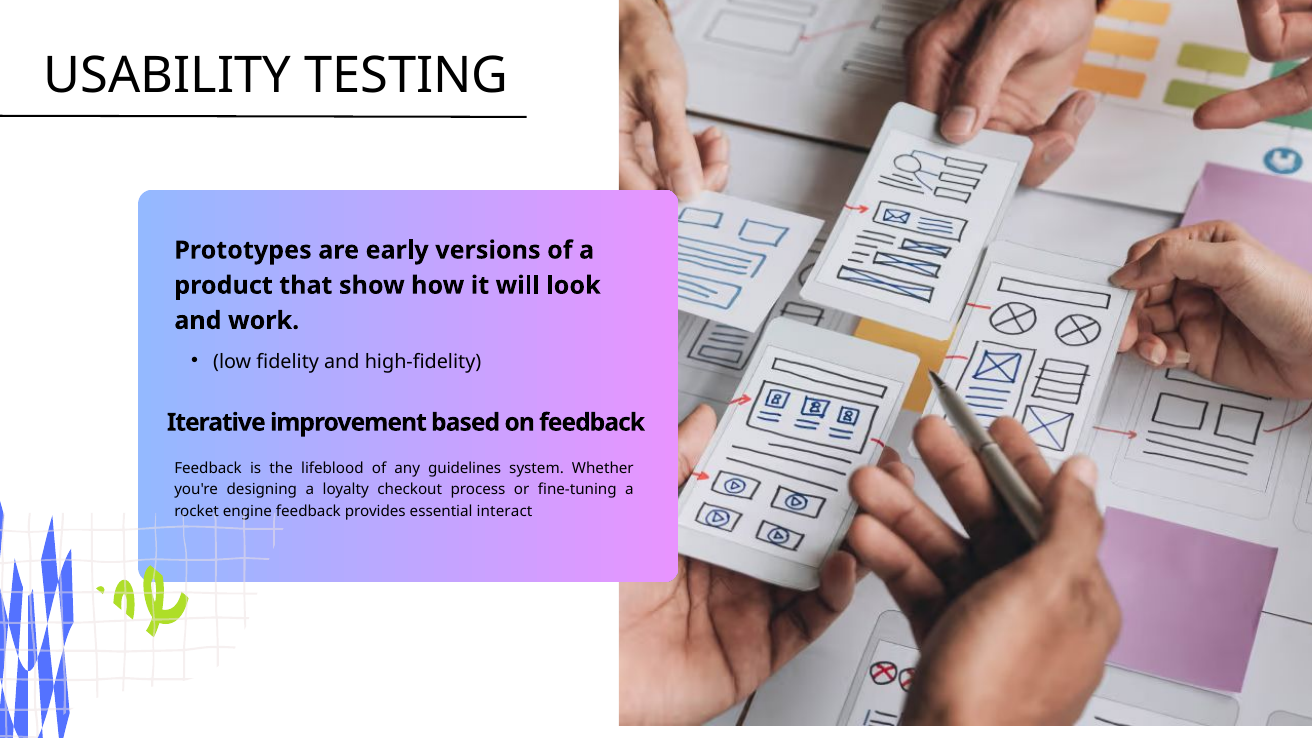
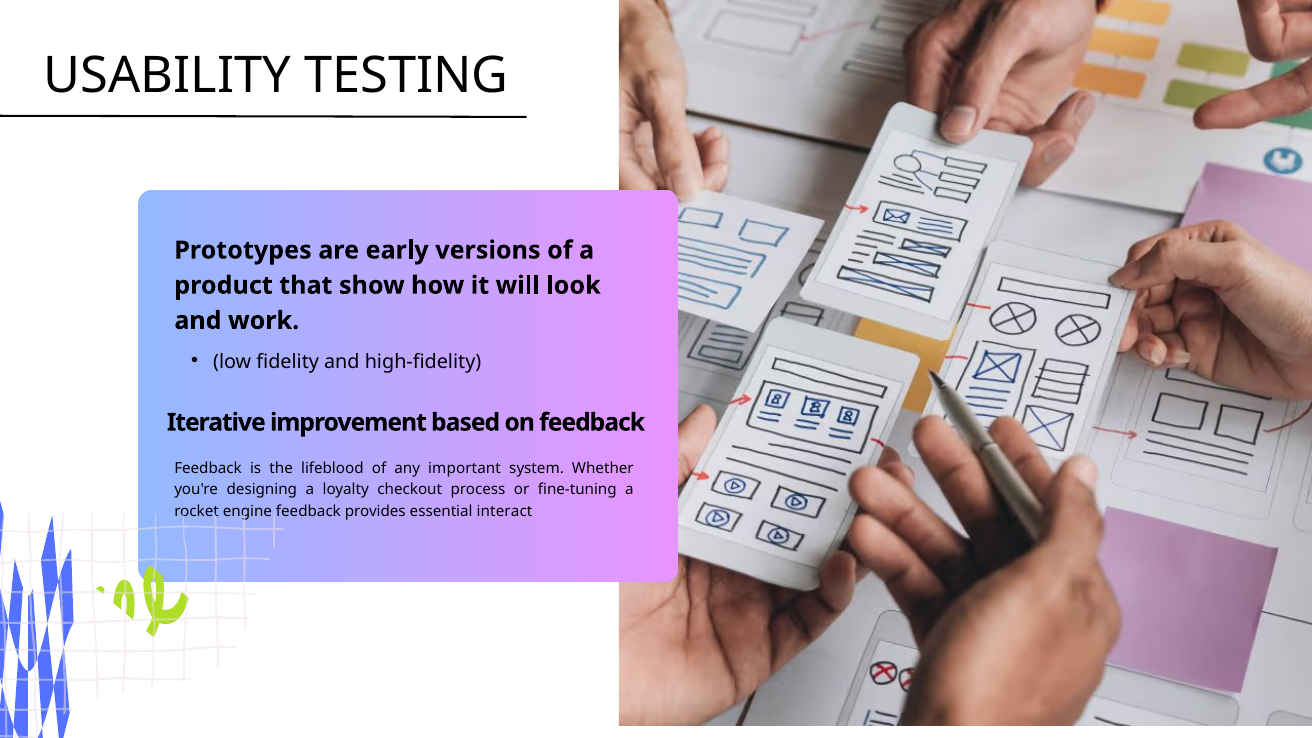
guidelines: guidelines -> important
